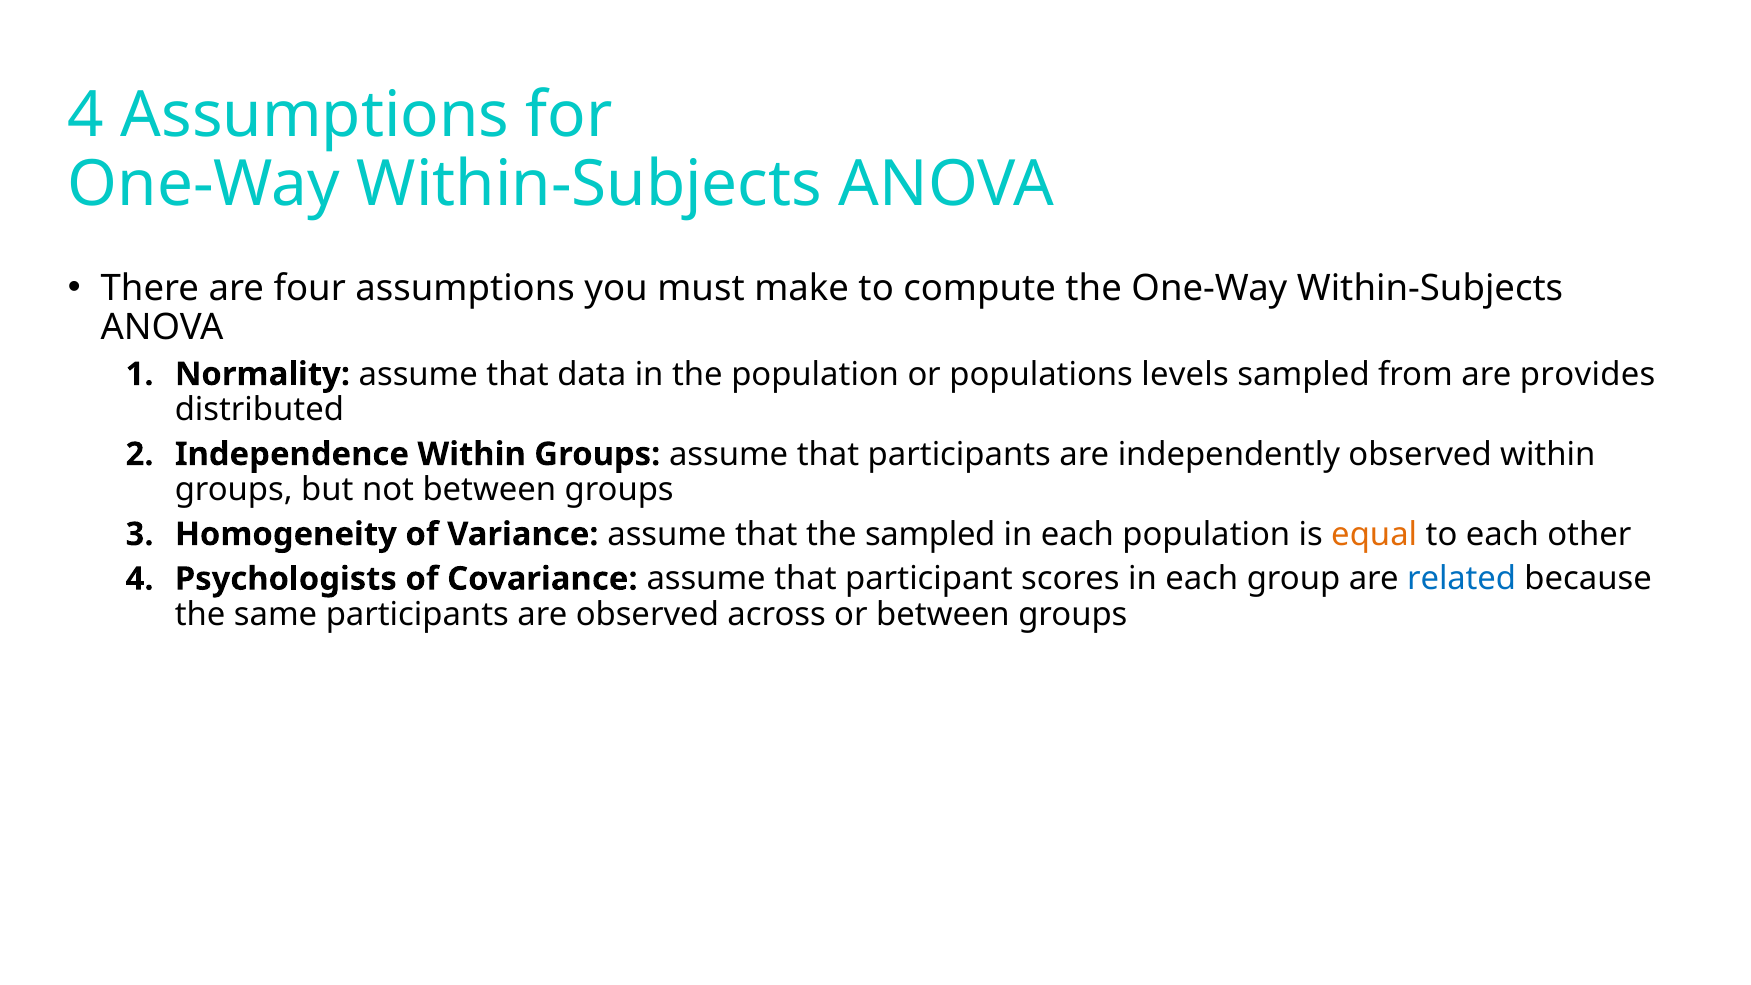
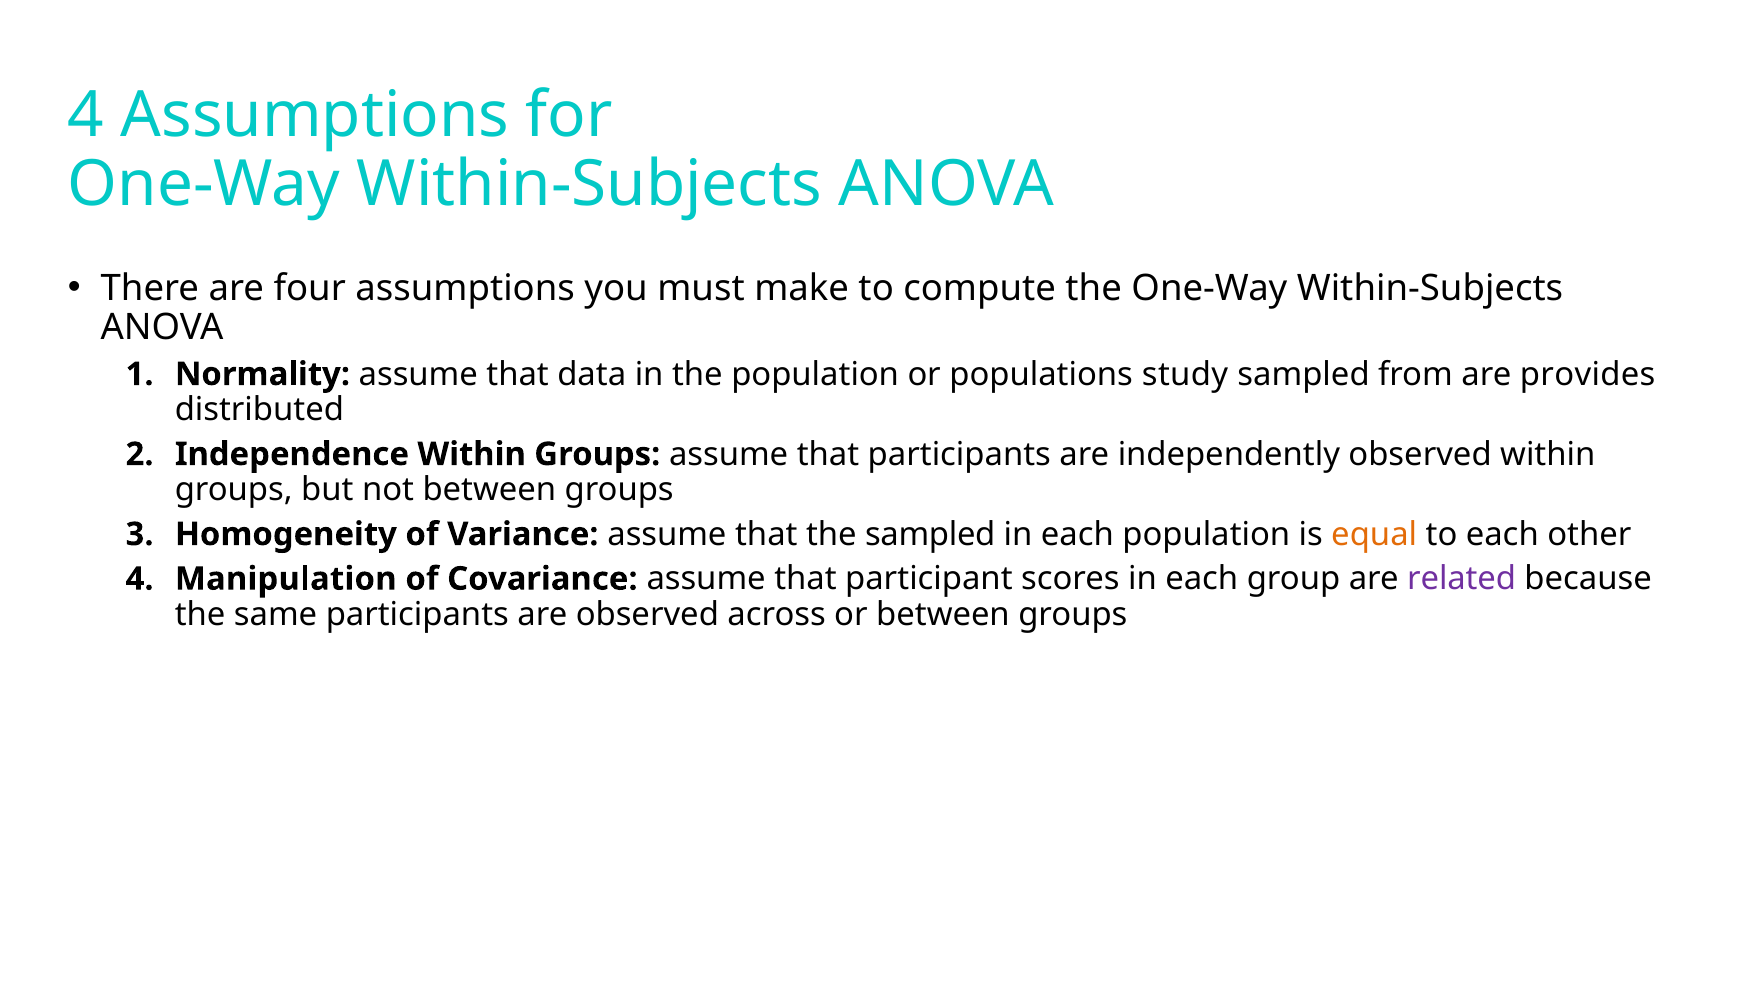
levels: levels -> study
Psychologists: Psychologists -> Manipulation
related colour: blue -> purple
